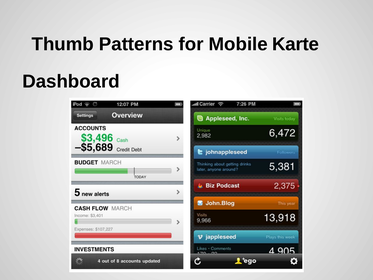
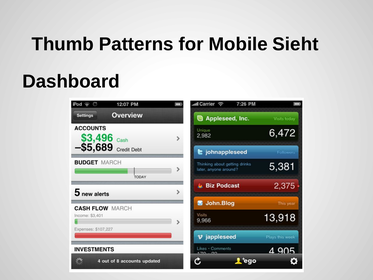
Karte: Karte -> Sieht
